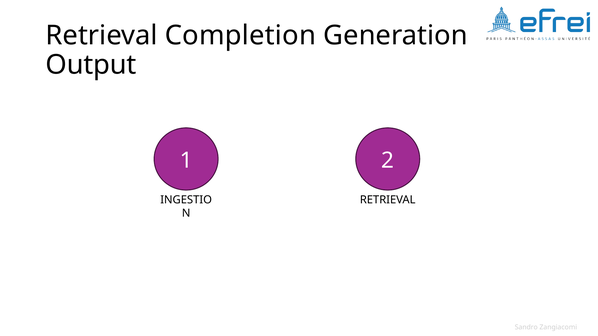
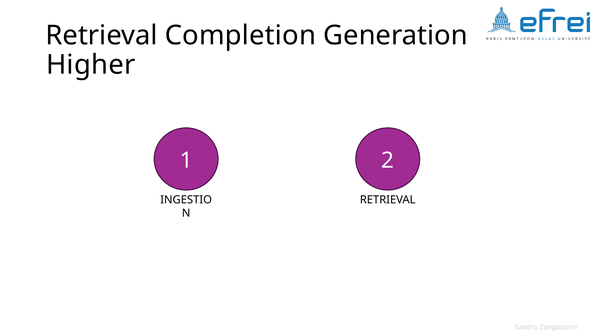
Output: Output -> Higher
